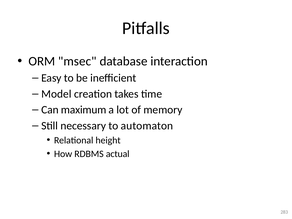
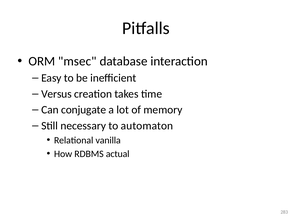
Model: Model -> Versus
maximum: maximum -> conjugate
height: height -> vanilla
